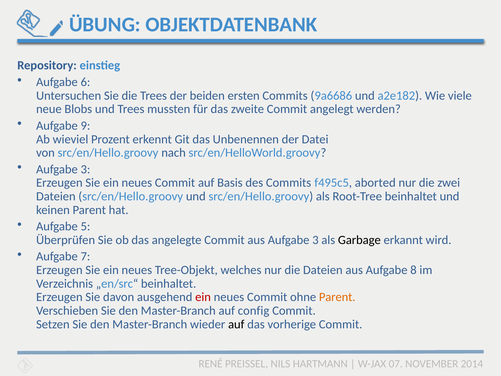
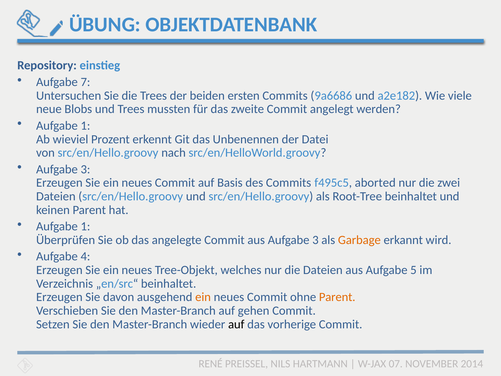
6: 6 -> 7
9 at (85, 126): 9 -> 1
5 at (85, 226): 5 -> 1
Garbage colour: black -> orange
7: 7 -> 4
8: 8 -> 5
ein at (203, 297) colour: red -> orange
config: config -> gehen
